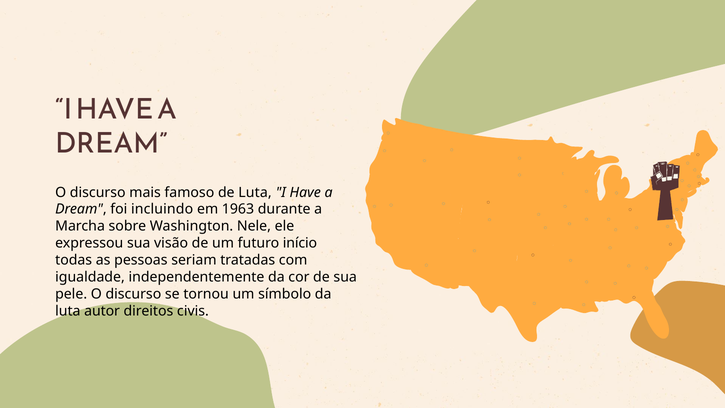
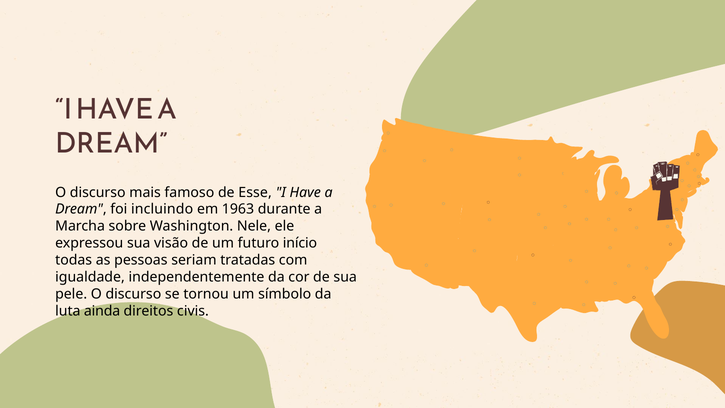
de Luta: Luta -> Esse
autor: autor -> ainda
